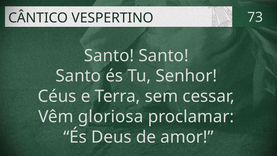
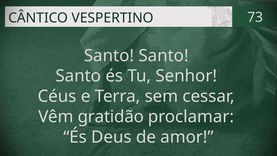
gloriosa: gloriosa -> gratidão
